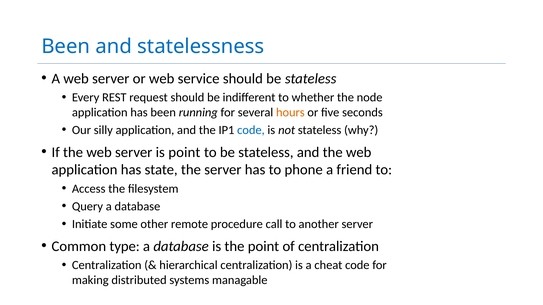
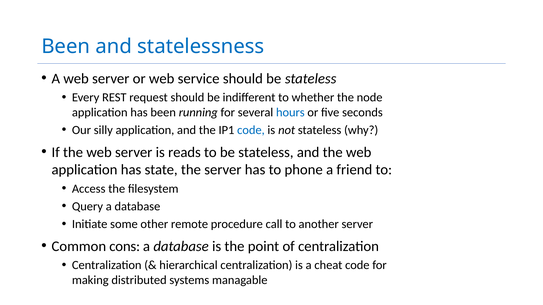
hours colour: orange -> blue
is point: point -> reads
type: type -> cons
